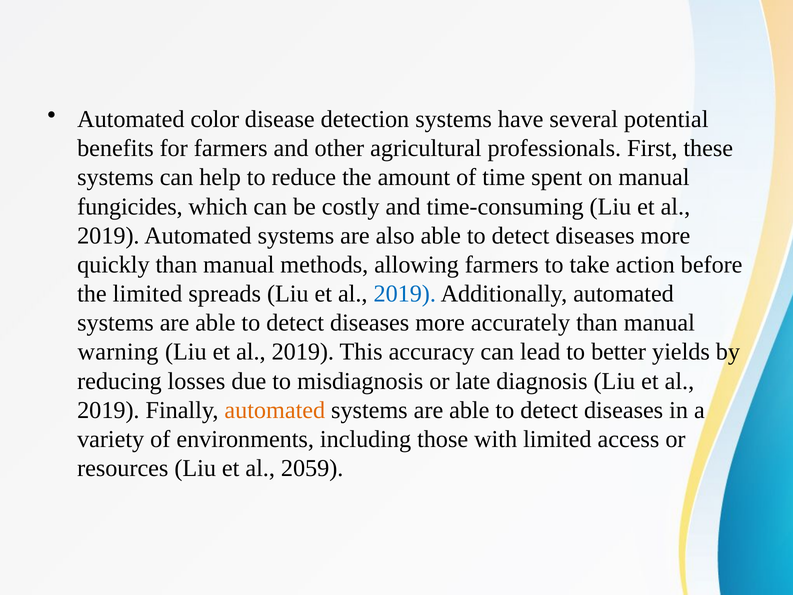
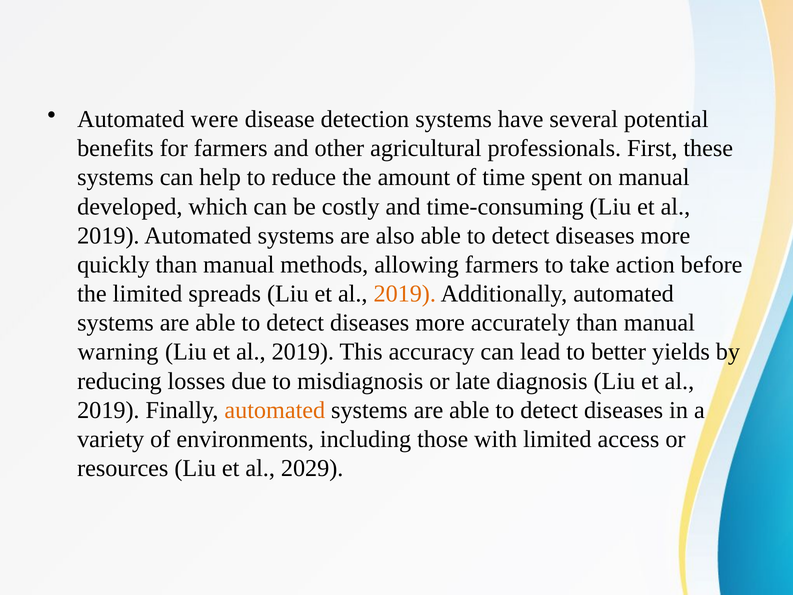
color: color -> were
fungicides: fungicides -> developed
2019 at (405, 294) colour: blue -> orange
2059: 2059 -> 2029
